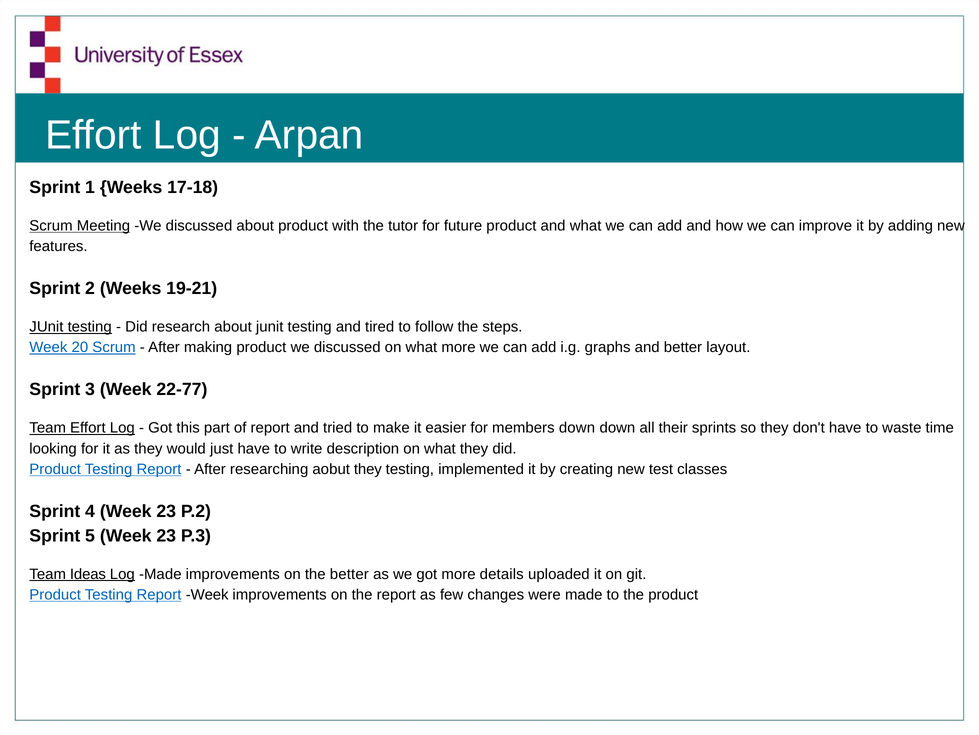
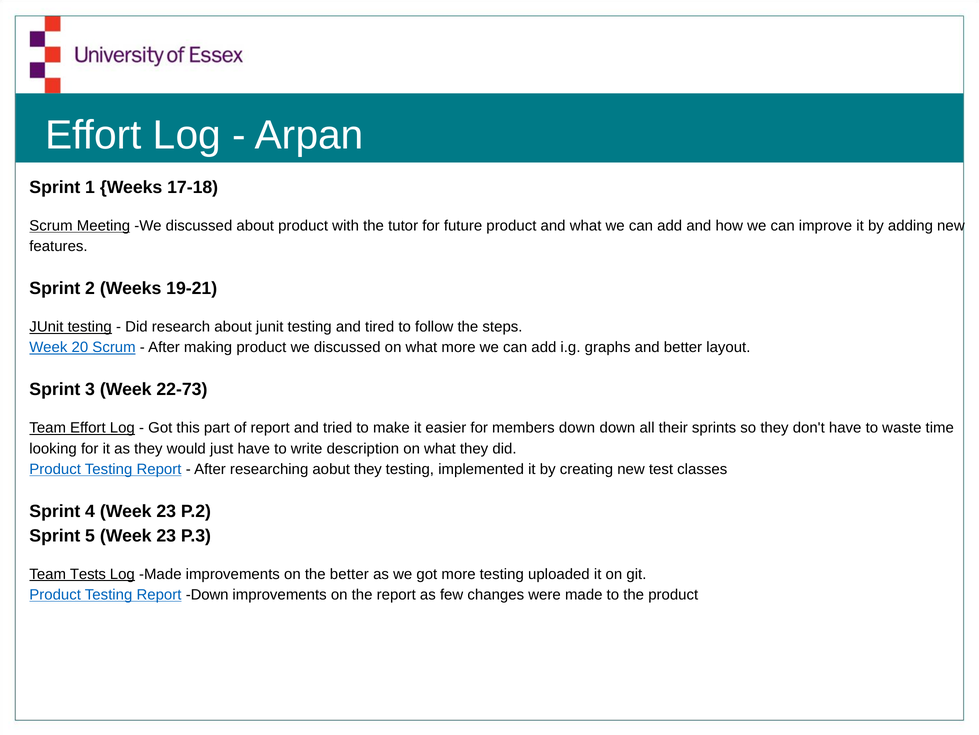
22-77: 22-77 -> 22-73
Ideas: Ideas -> Tests
more details: details -> testing
Report Week: Week -> Down
